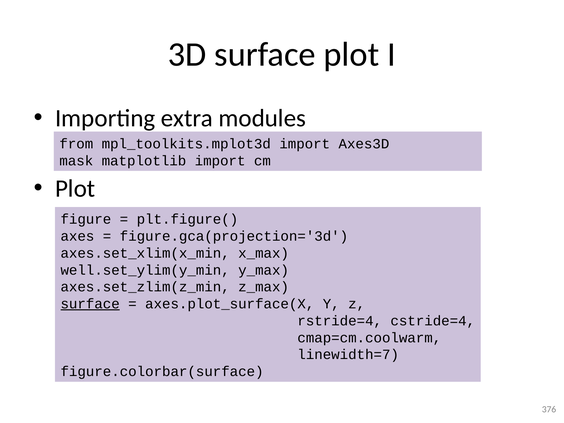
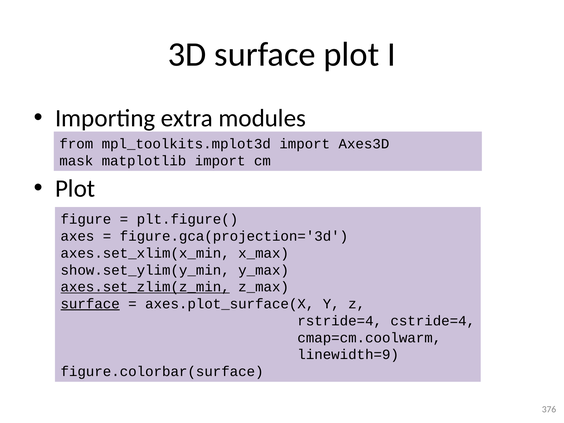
well.set_ylim(y_min: well.set_ylim(y_min -> show.set_ylim(y_min
axes.set_zlim(z_min underline: none -> present
linewidth=7: linewidth=7 -> linewidth=9
